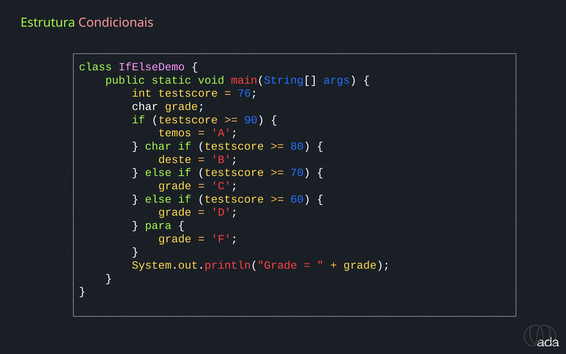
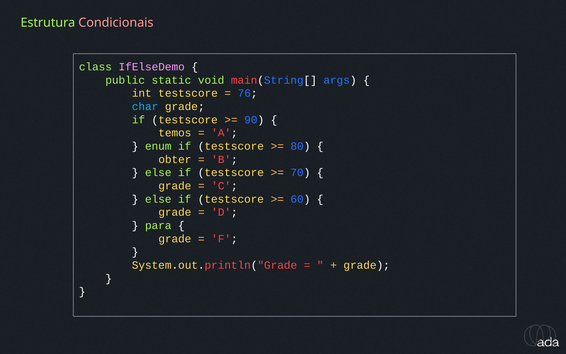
char at (145, 106) colour: white -> light blue
char at (158, 146): char -> enum
deste: deste -> obter
